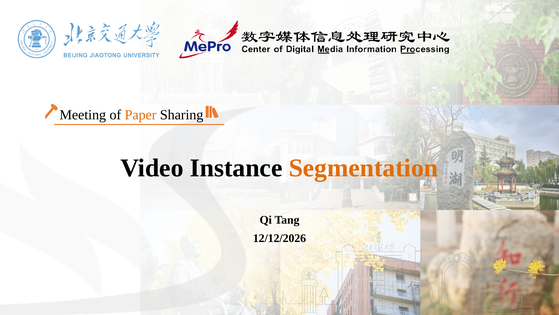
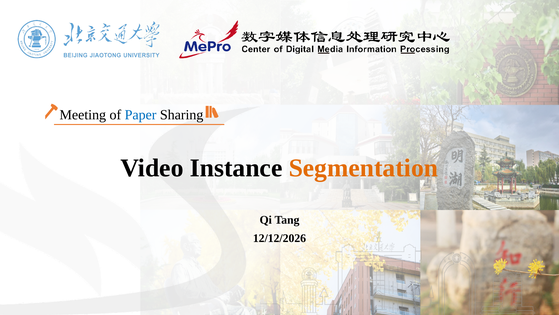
Paper colour: orange -> blue
